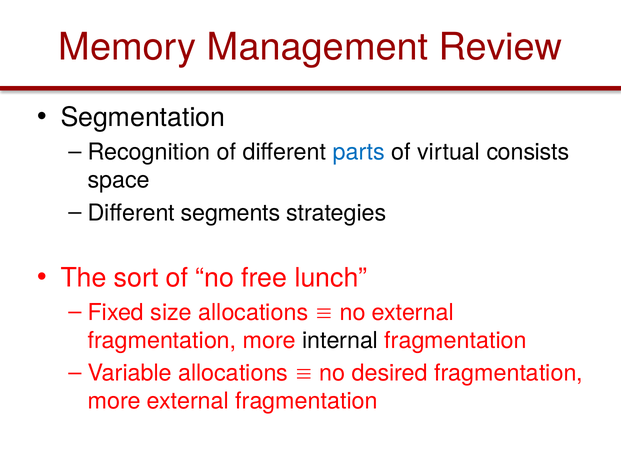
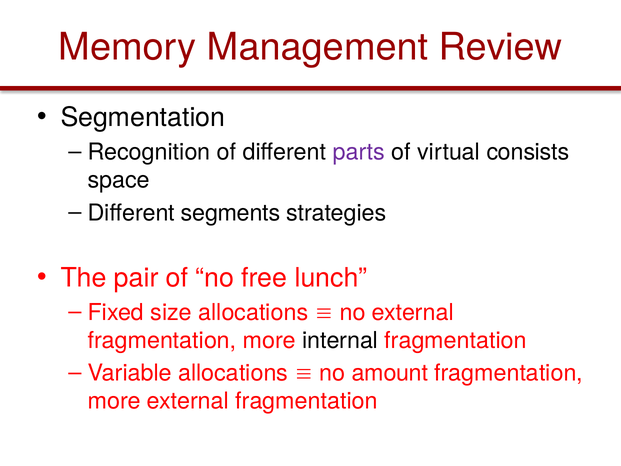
parts colour: blue -> purple
sort: sort -> pair
desired: desired -> amount
